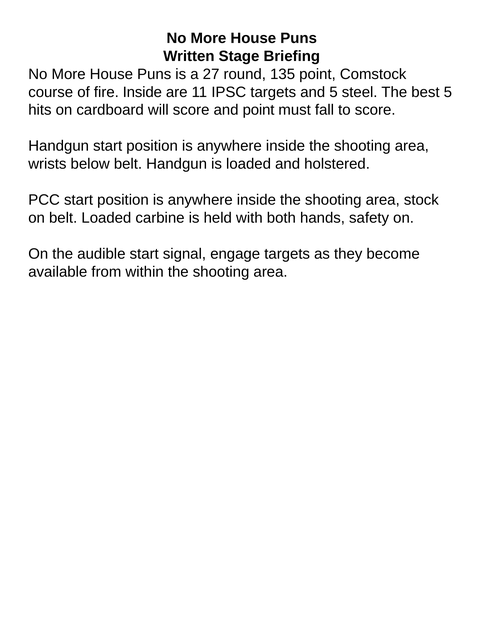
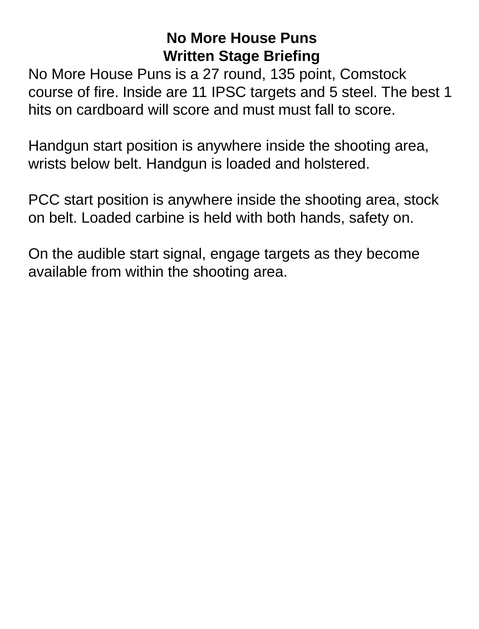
best 5: 5 -> 1
and point: point -> must
